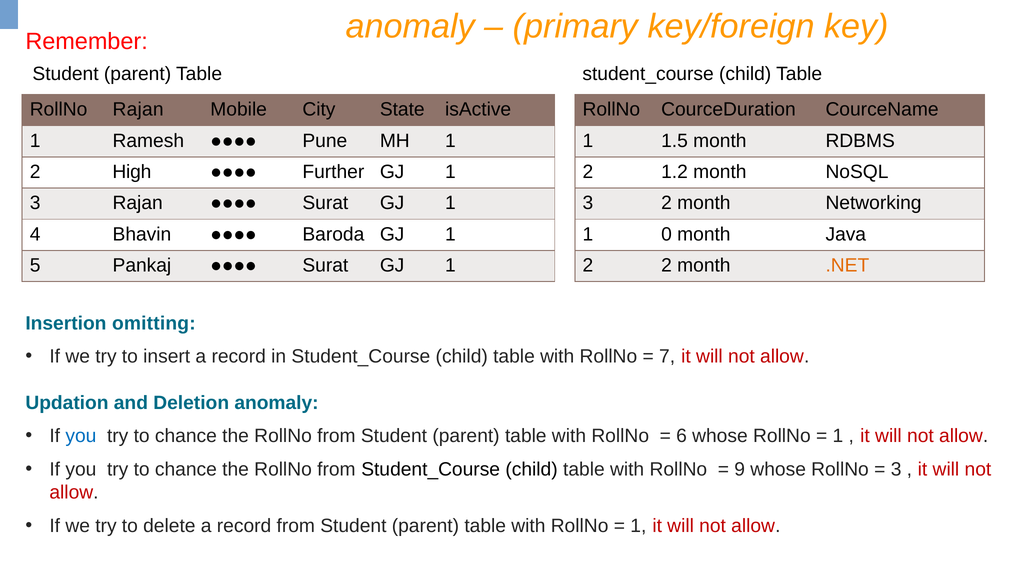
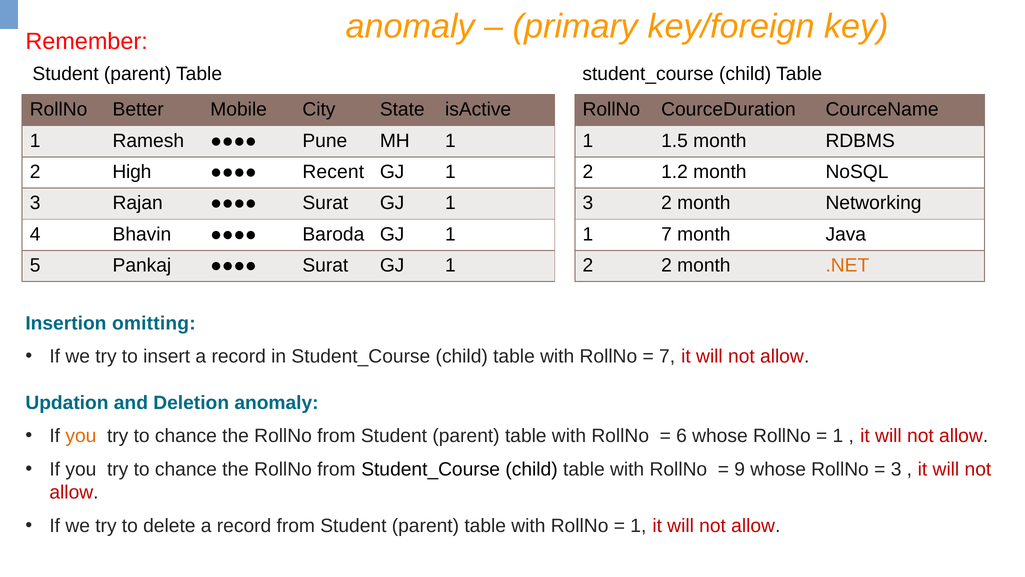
RollNo Rajan: Rajan -> Better
Further: Further -> Recent
1 0: 0 -> 7
you at (81, 436) colour: blue -> orange
